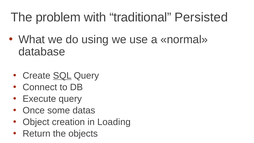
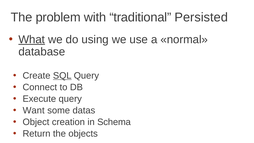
What underline: none -> present
Once: Once -> Want
Loading: Loading -> Schema
